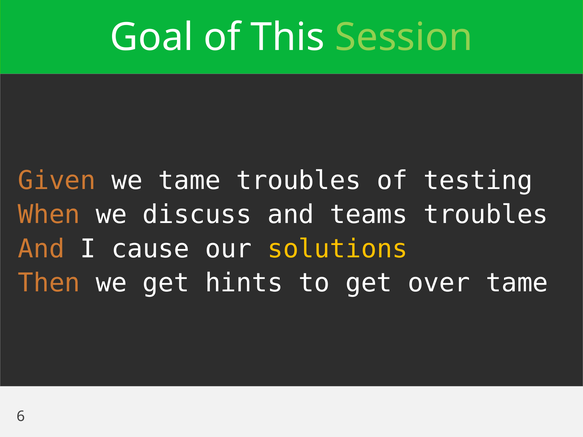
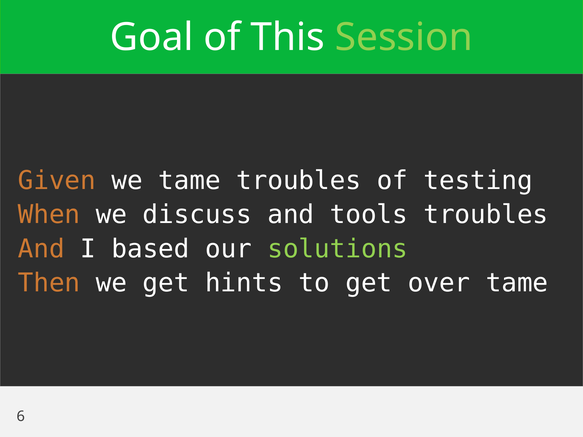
teams: teams -> tools
cause: cause -> based
solutions colour: yellow -> light green
